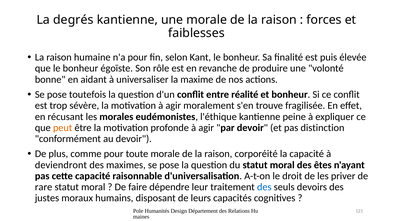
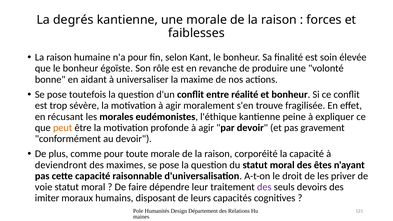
puis: puis -> soin
distinction: distinction -> gravement
rare: rare -> voie
des at (264, 187) colour: blue -> purple
justes: justes -> imiter
